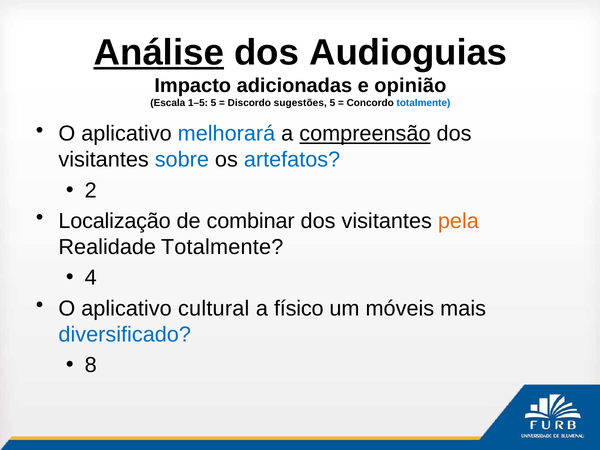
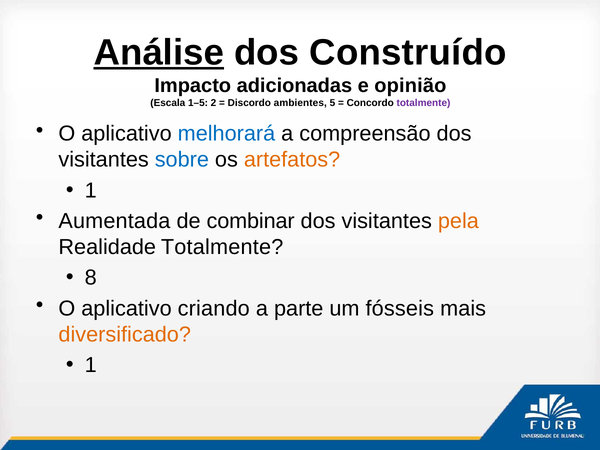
Audioguias: Audioguias -> Construído
1–5 5: 5 -> 2
sugestões: sugestões -> ambientes
totalmente at (423, 103) colour: blue -> purple
compreensão underline: present -> none
artefatos colour: blue -> orange
2 at (91, 190): 2 -> 1
Localização: Localização -> Aumentada
4: 4 -> 8
cultural: cultural -> criando
físico: físico -> parte
móveis: móveis -> fósseis
diversificado colour: blue -> orange
8 at (91, 365): 8 -> 1
